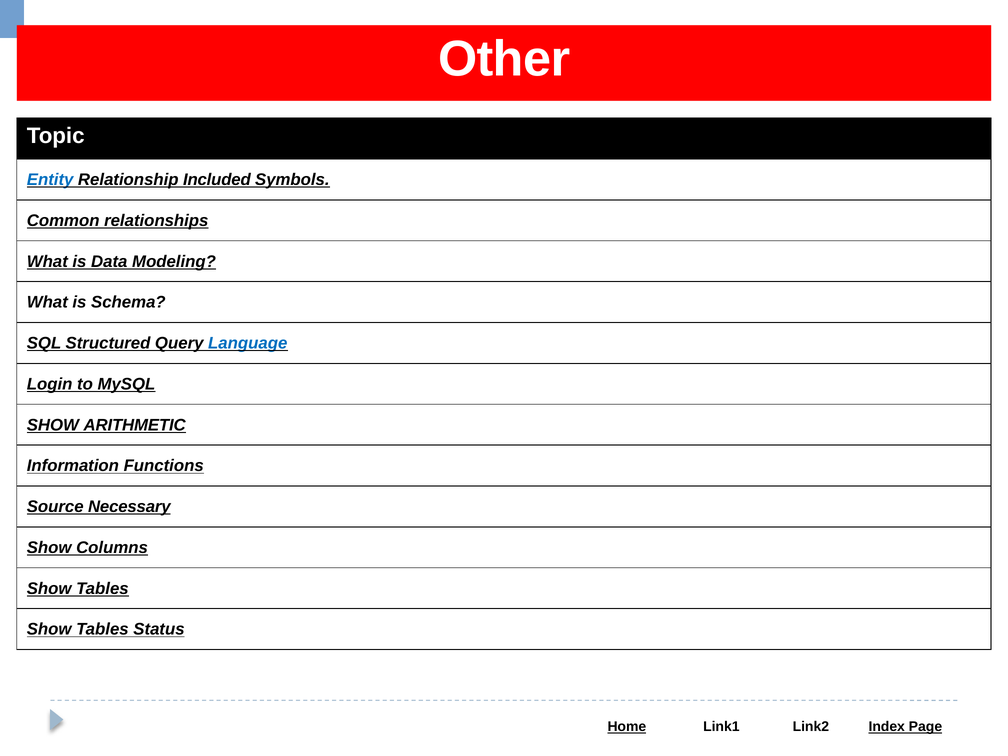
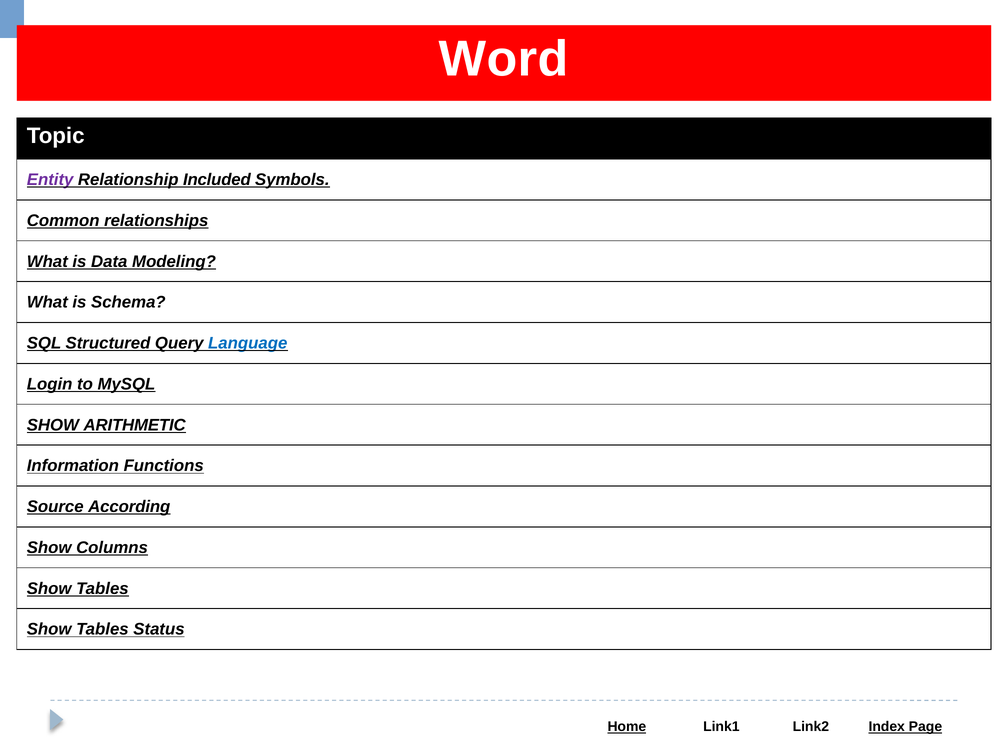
Other: Other -> Word
Entity colour: blue -> purple
Necessary: Necessary -> According
